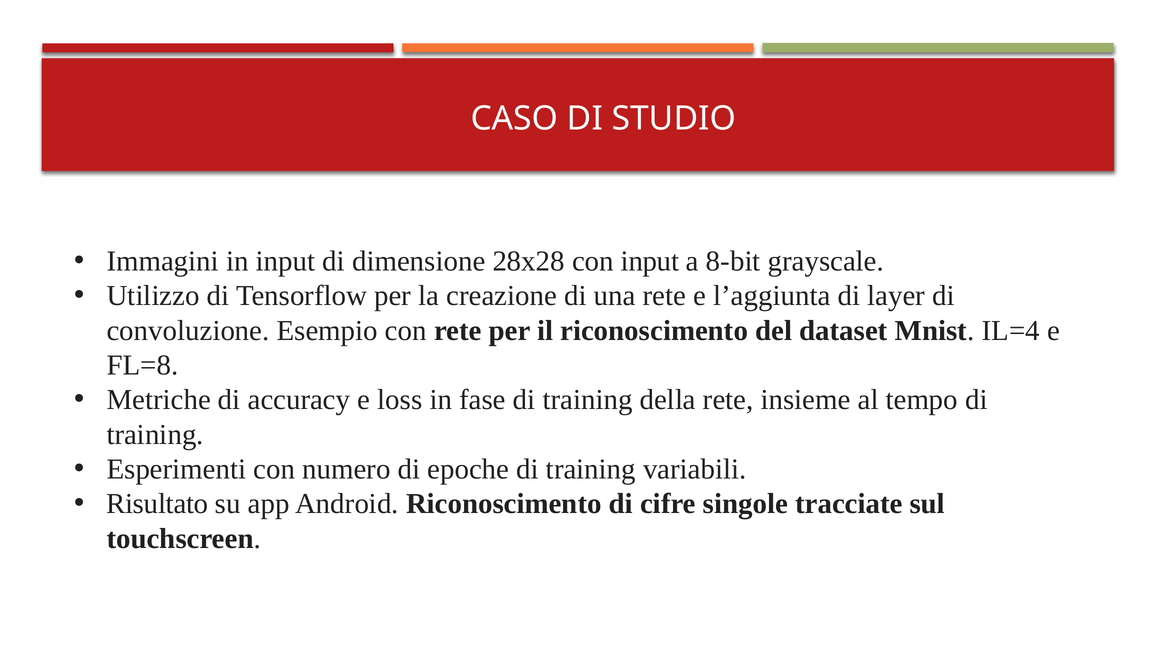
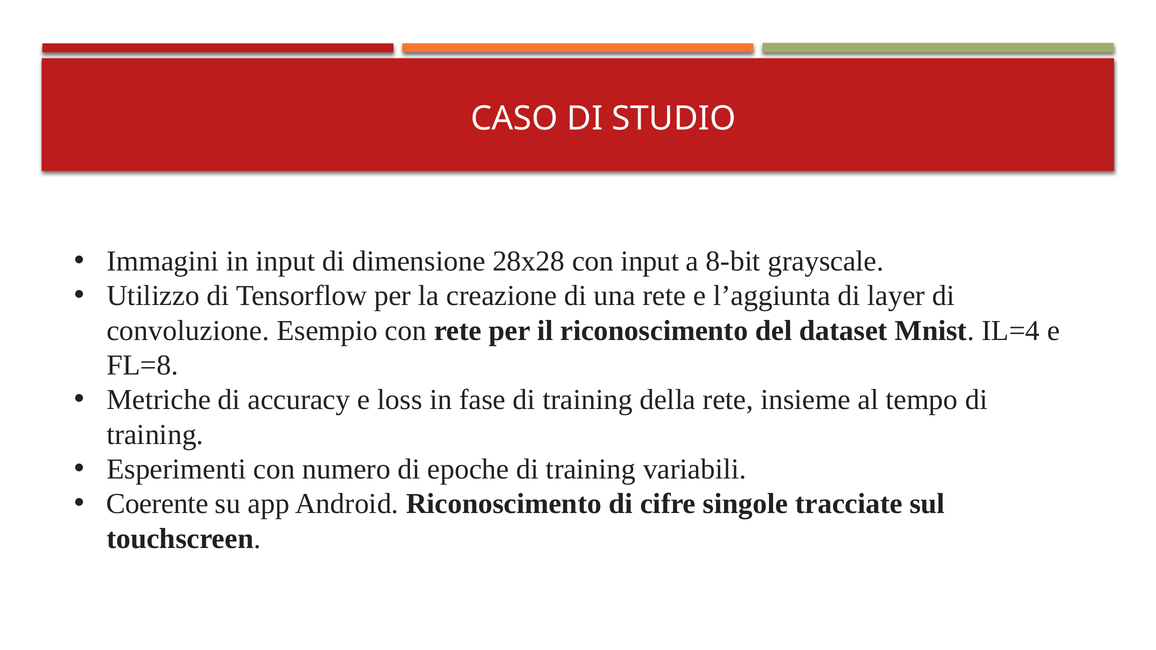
Risultato: Risultato -> Coerente
